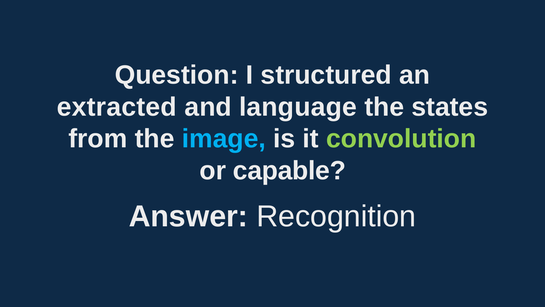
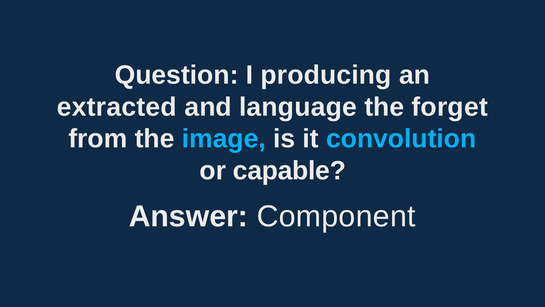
structured: structured -> producing
states: states -> forget
convolution colour: light green -> light blue
Recognition: Recognition -> Component
